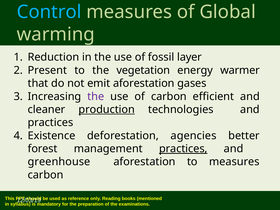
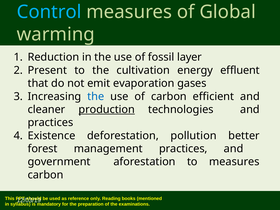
vegetation: vegetation -> cultivation
warmer: warmer -> effluent
emit aforestation: aforestation -> evaporation
the at (96, 96) colour: purple -> blue
agencies: agencies -> pollution
practices at (183, 149) underline: present -> none
greenhouse: greenhouse -> government
